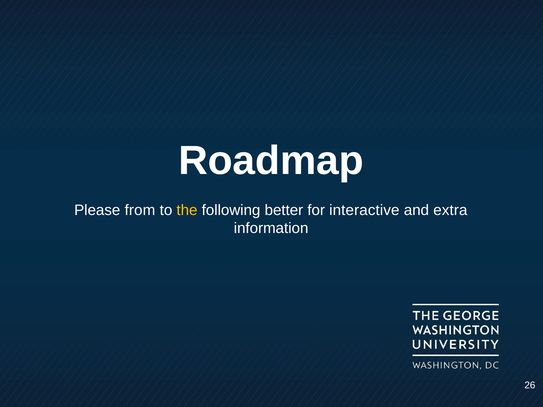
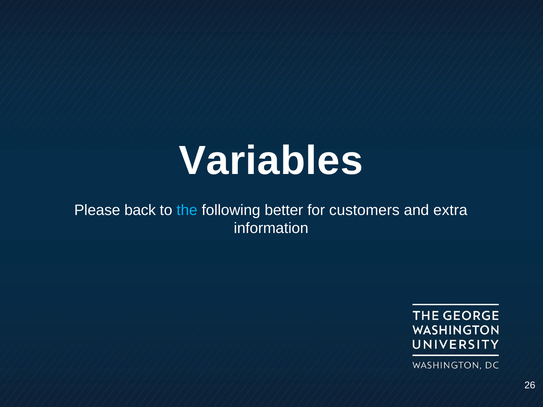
Roadmap: Roadmap -> Variables
from: from -> back
the colour: yellow -> light blue
interactive: interactive -> customers
